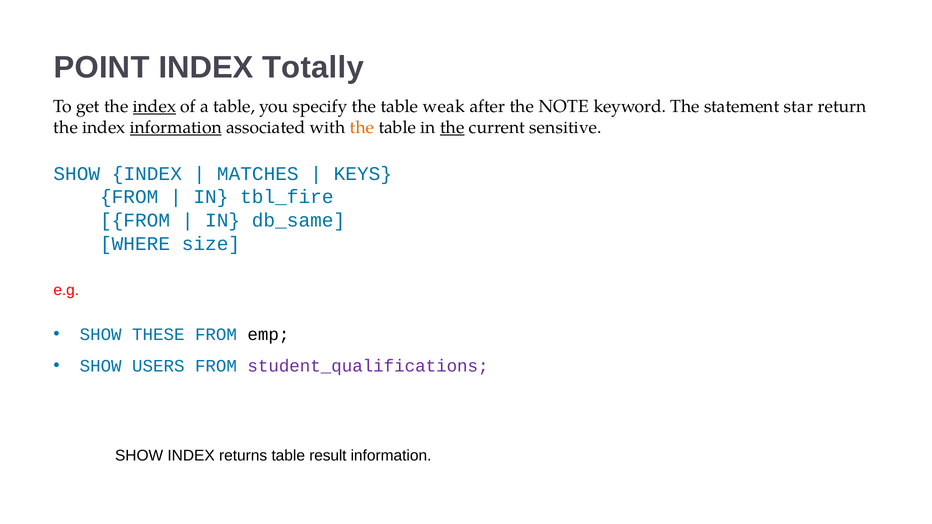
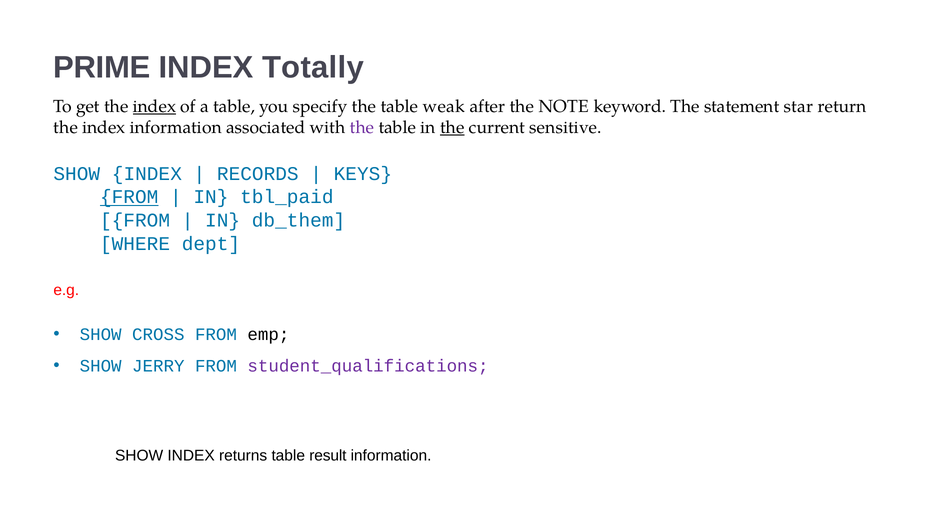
POINT: POINT -> PRIME
information at (176, 128) underline: present -> none
the at (362, 128) colour: orange -> purple
MATCHES: MATCHES -> RECORDS
FROM at (129, 197) underline: none -> present
tbl_fire: tbl_fire -> tbl_paid
db_same: db_same -> db_them
size: size -> dept
THESE: THESE -> CROSS
USERS: USERS -> JERRY
